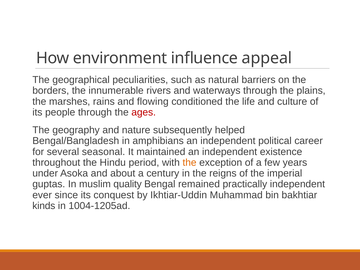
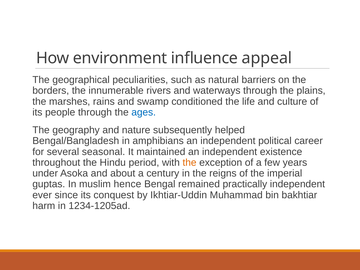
flowing: flowing -> swamp
ages colour: red -> blue
quality: quality -> hence
kinds: kinds -> harm
1004-1205ad: 1004-1205ad -> 1234-1205ad
